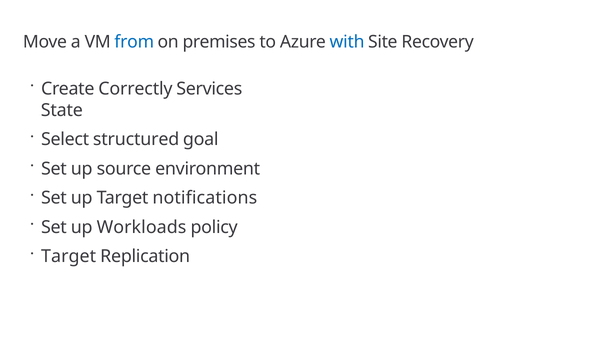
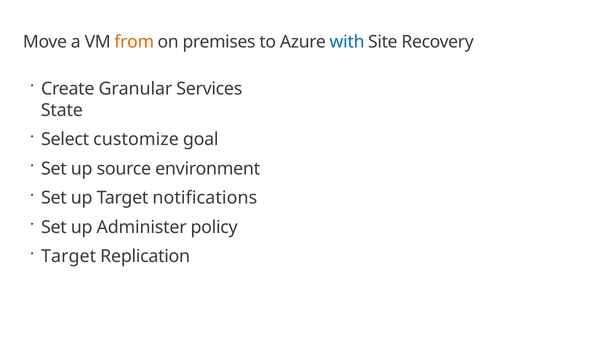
from colour: blue -> orange
Correctly: Correctly -> Granular
structured: structured -> customize
Workloads: Workloads -> Administer
